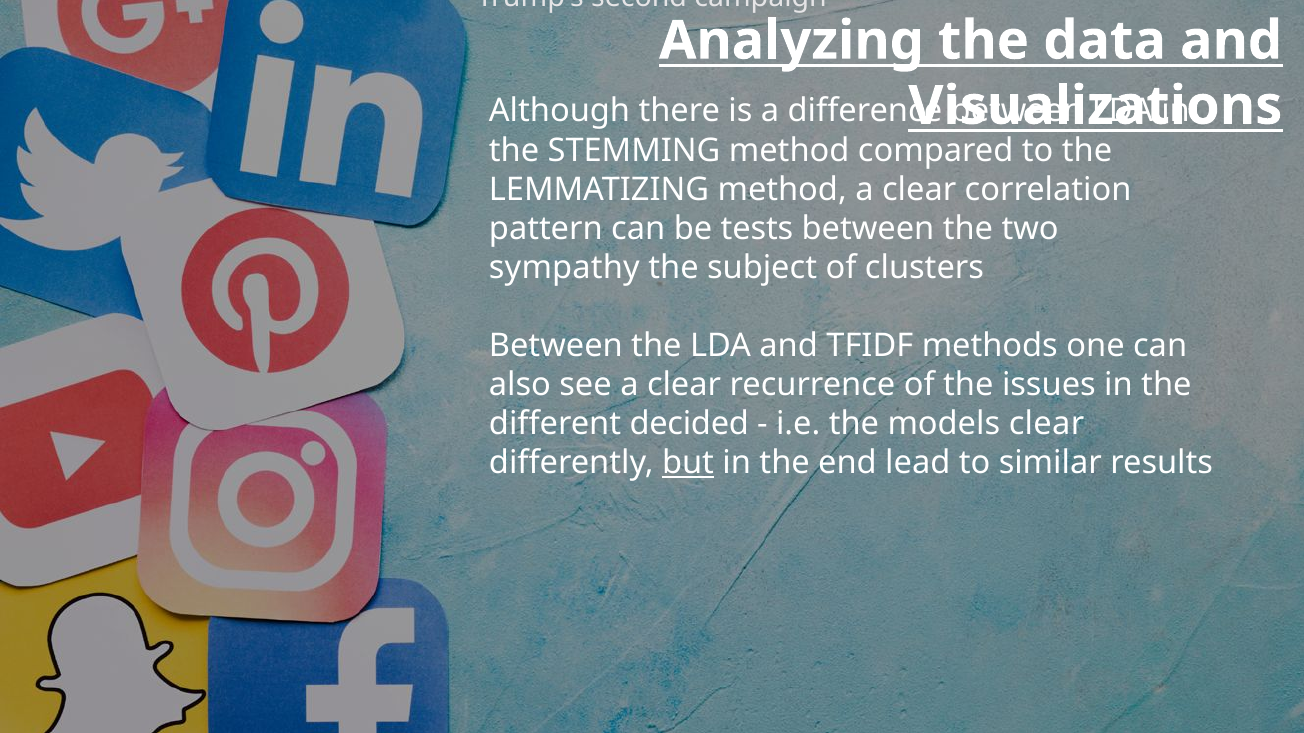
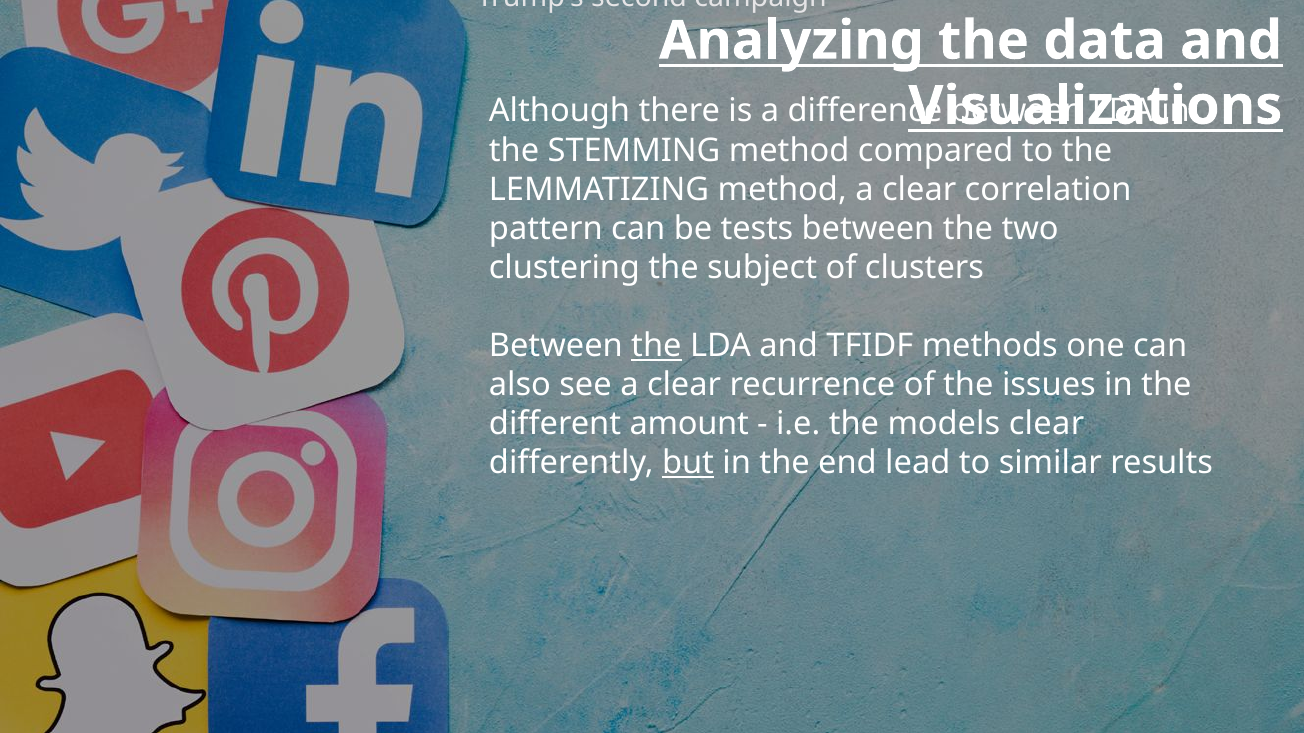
sympathy: sympathy -> clustering
the at (656, 346) underline: none -> present
decided: decided -> amount
